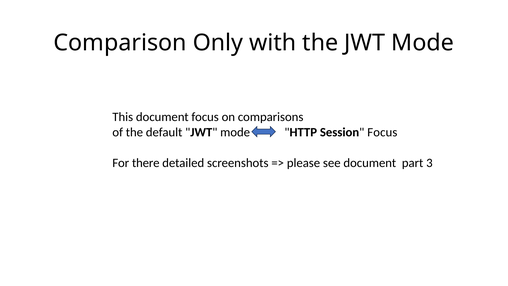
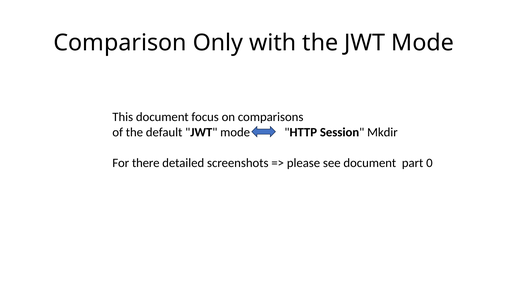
Session Focus: Focus -> Mkdir
3: 3 -> 0
